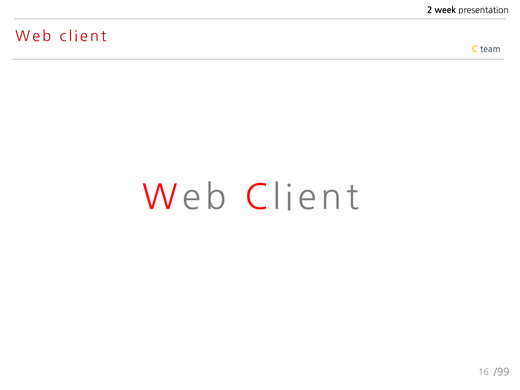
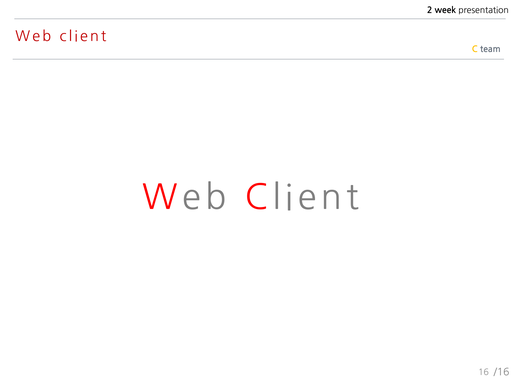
/99: /99 -> /16
